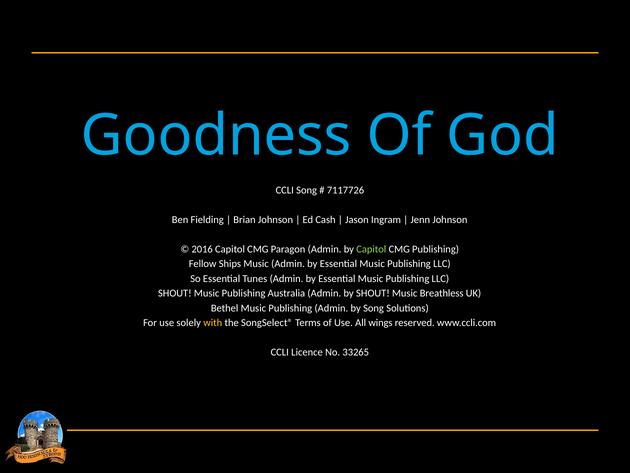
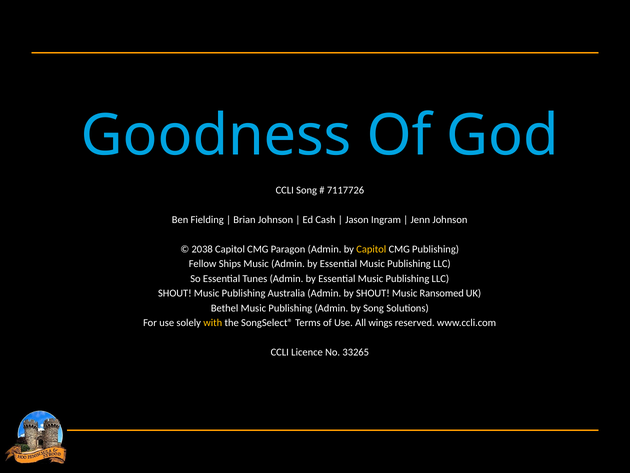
2016: 2016 -> 2038
Capitol at (371, 249) colour: light green -> yellow
Breathless: Breathless -> Ransomed
